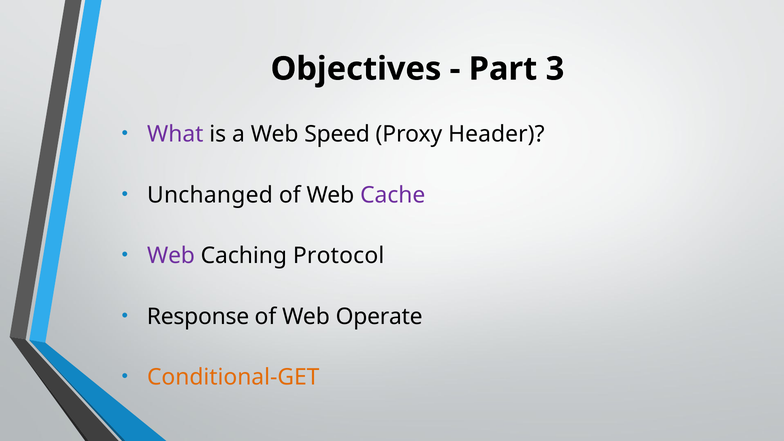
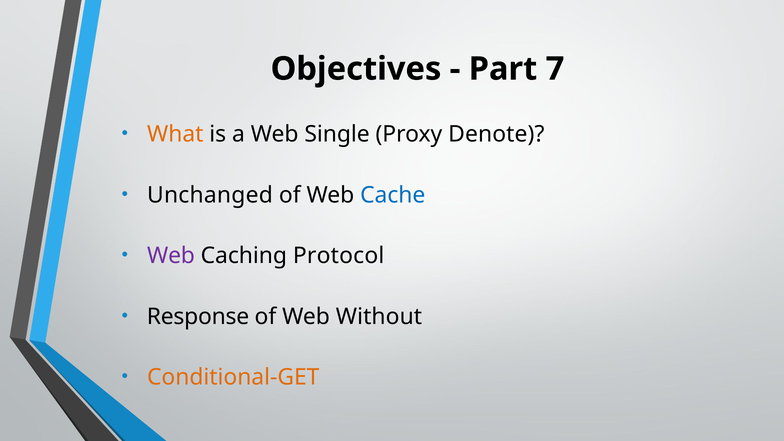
3: 3 -> 7
What colour: purple -> orange
Speed: Speed -> Single
Header: Header -> Denote
Cache colour: purple -> blue
Operate: Operate -> Without
